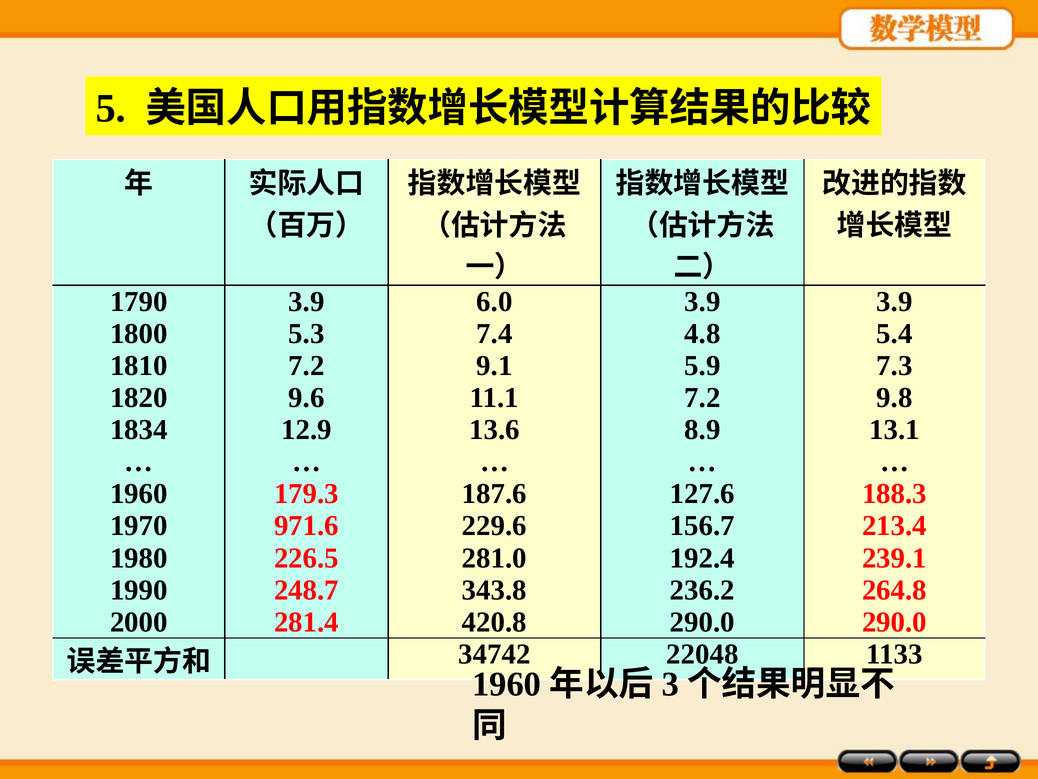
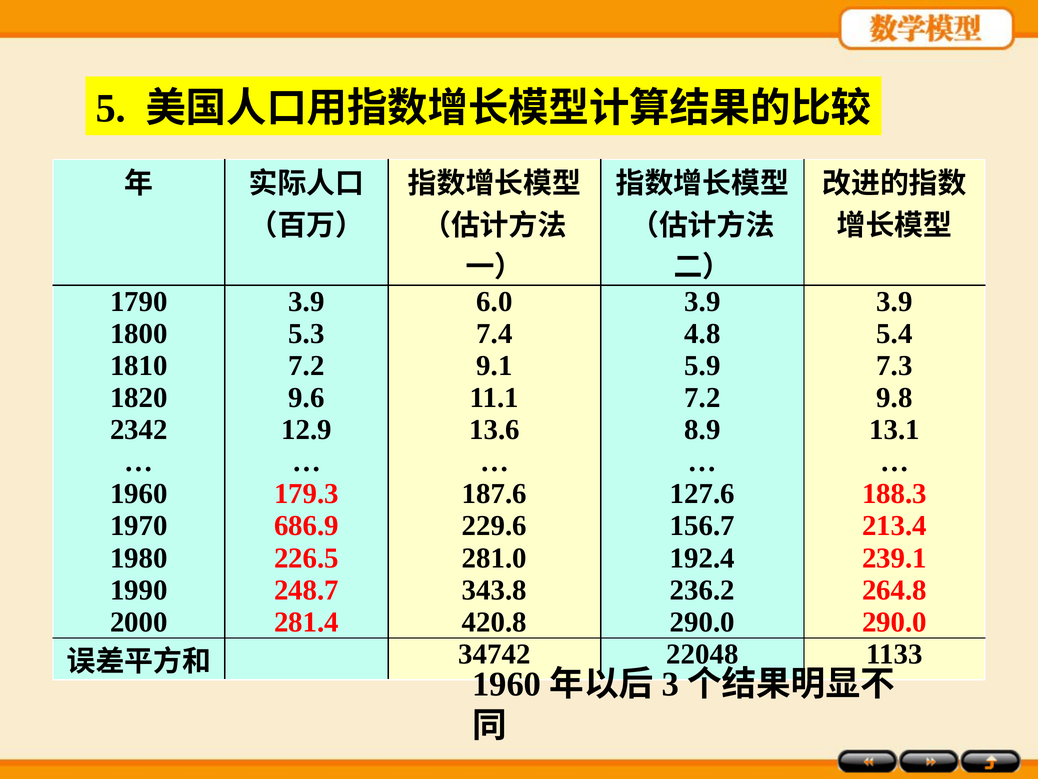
1834: 1834 -> 2342
971.6: 971.6 -> 686.9
